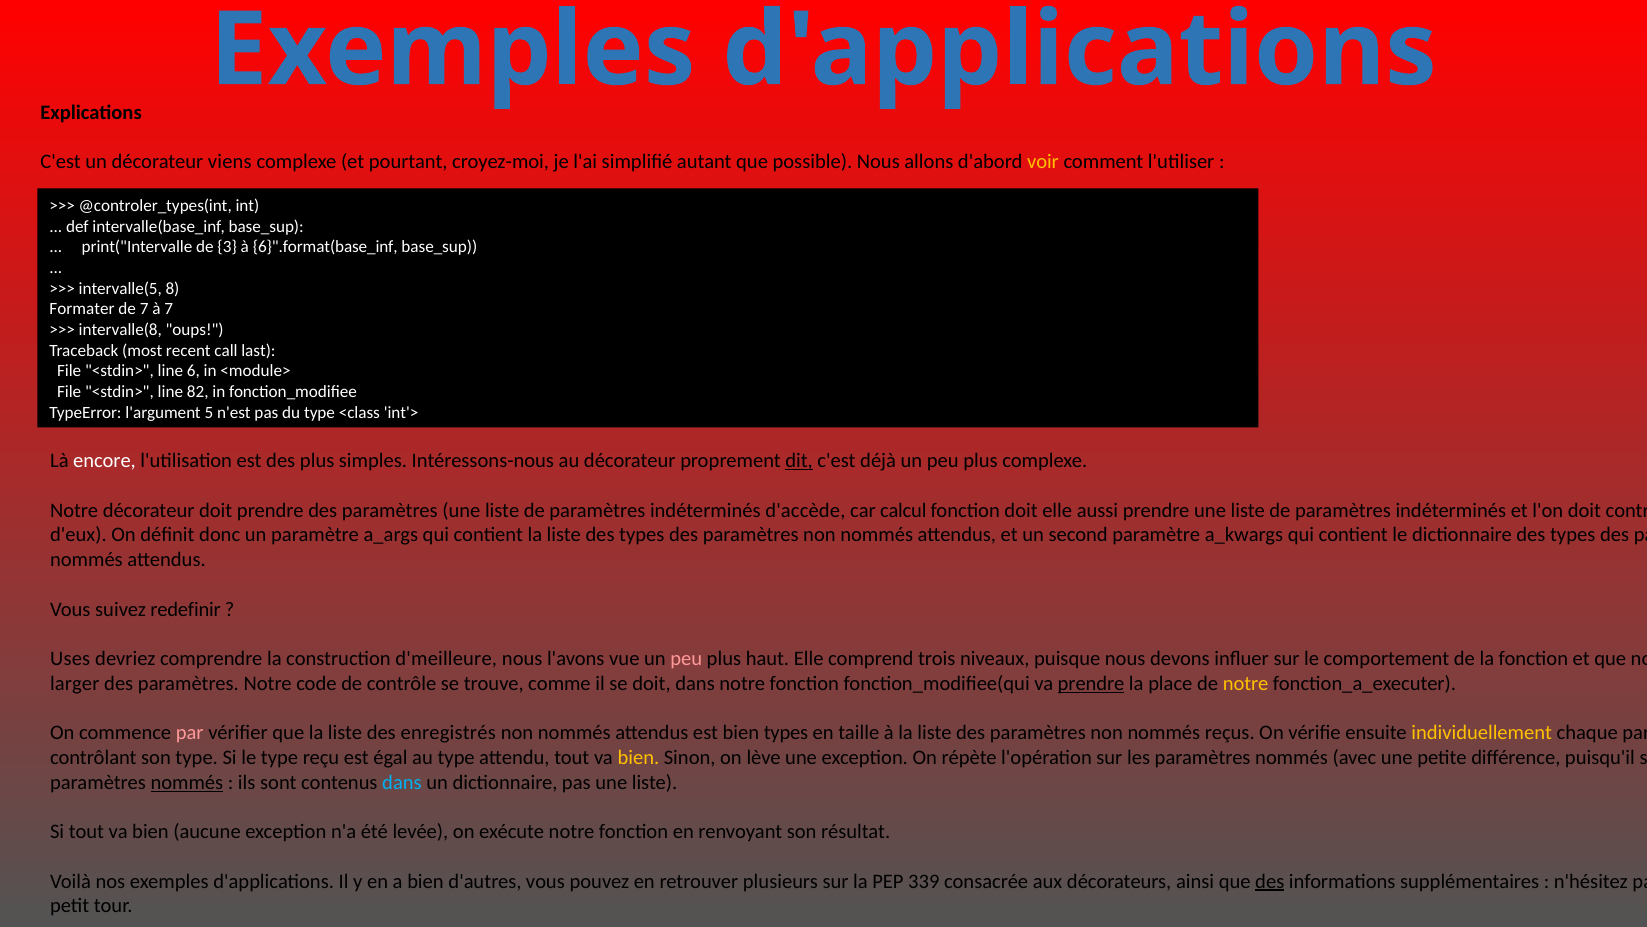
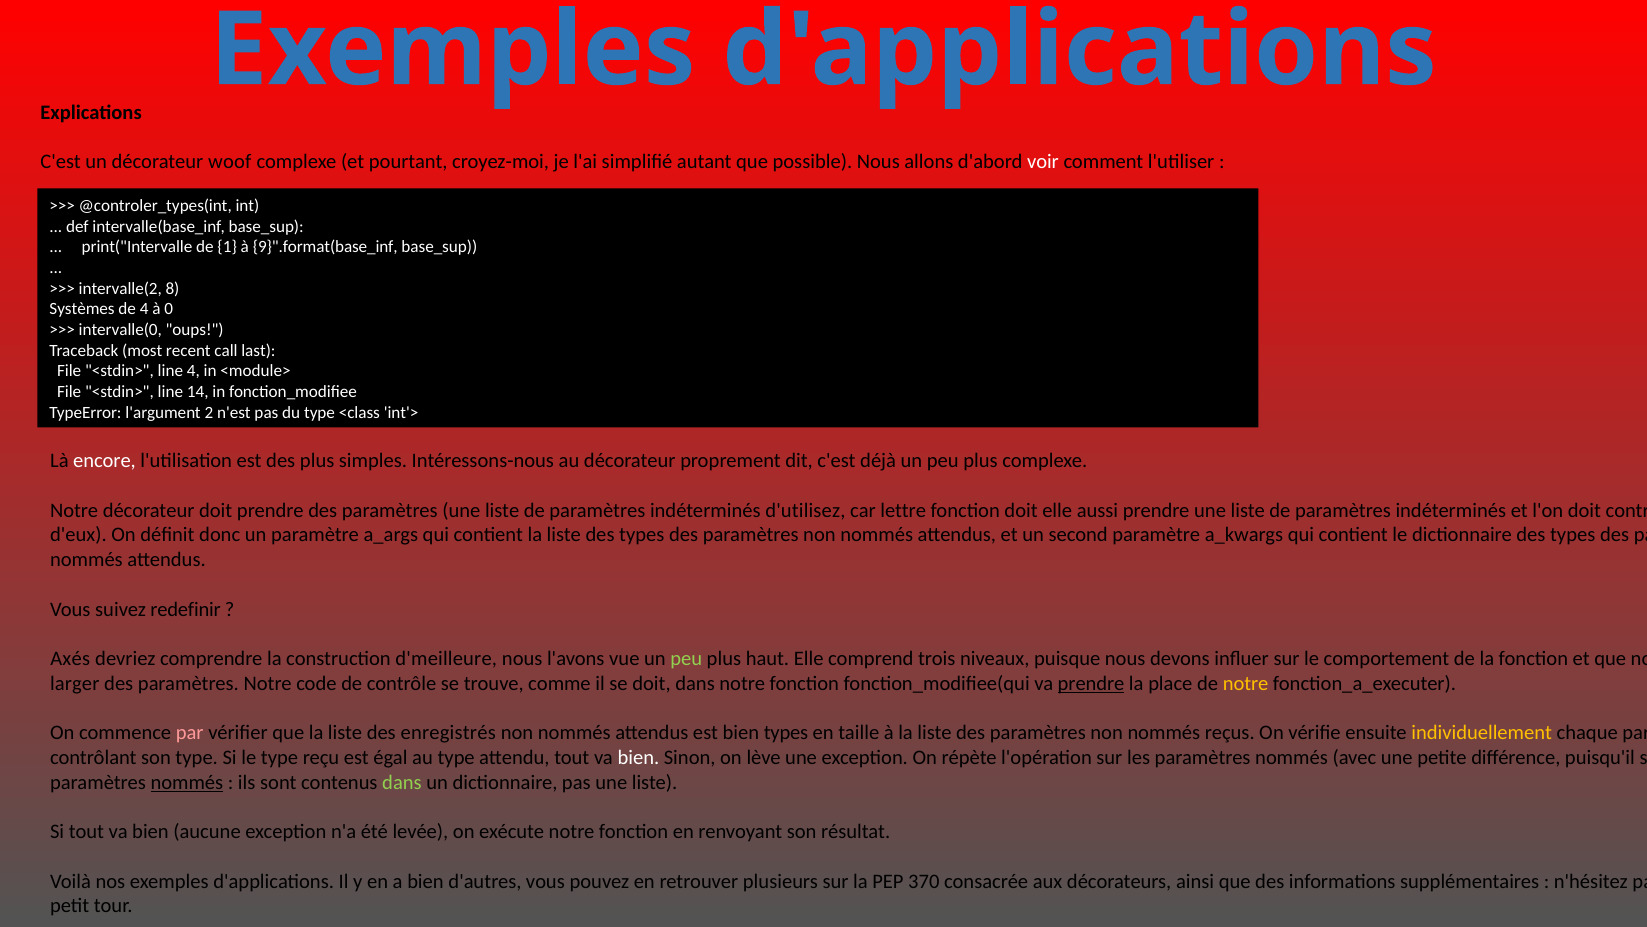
viens: viens -> woof
voir colour: yellow -> white
3: 3 -> 1
6}".format(base_inf: 6}".format(base_inf -> 9}".format(base_inf
intervalle(5: intervalle(5 -> intervalle(2
Formater: Formater -> Systèmes
de 7: 7 -> 4
à 7: 7 -> 0
intervalle(8: intervalle(8 -> intervalle(0
line 6: 6 -> 4
82: 82 -> 14
5: 5 -> 2
dit underline: present -> none
d'accède: d'accède -> d'utilisez
calcul: calcul -> lettre
Uses: Uses -> Axés
peu at (686, 658) colour: pink -> light green
bien at (638, 757) colour: yellow -> white
dans at (402, 782) colour: light blue -> light green
339: 339 -> 370
des at (1270, 881) underline: present -> none
